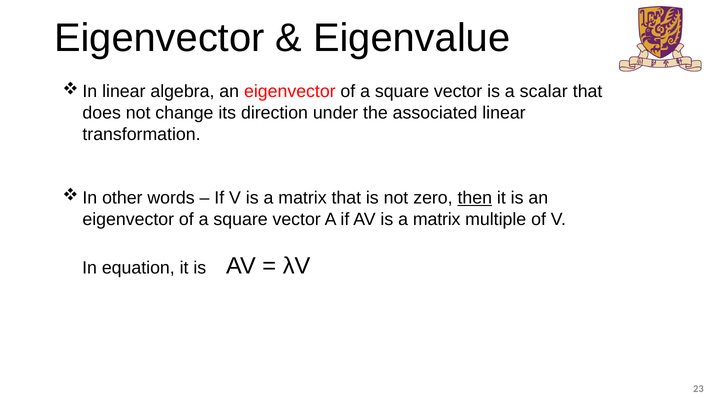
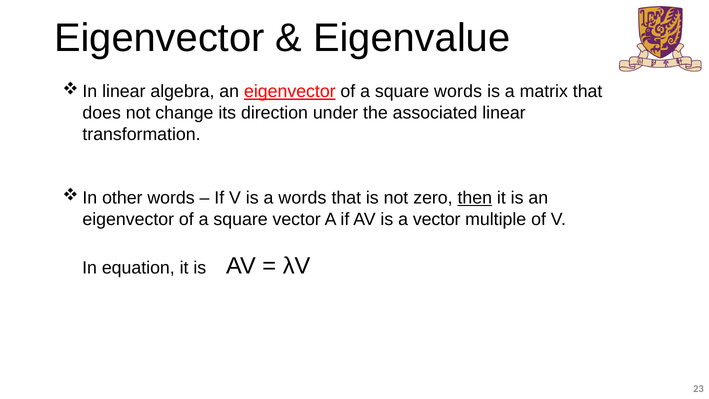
eigenvector at (290, 92) underline: none -> present
vector at (458, 92): vector -> words
scalar: scalar -> matrix
V is a matrix: matrix -> words
AV is a matrix: matrix -> vector
